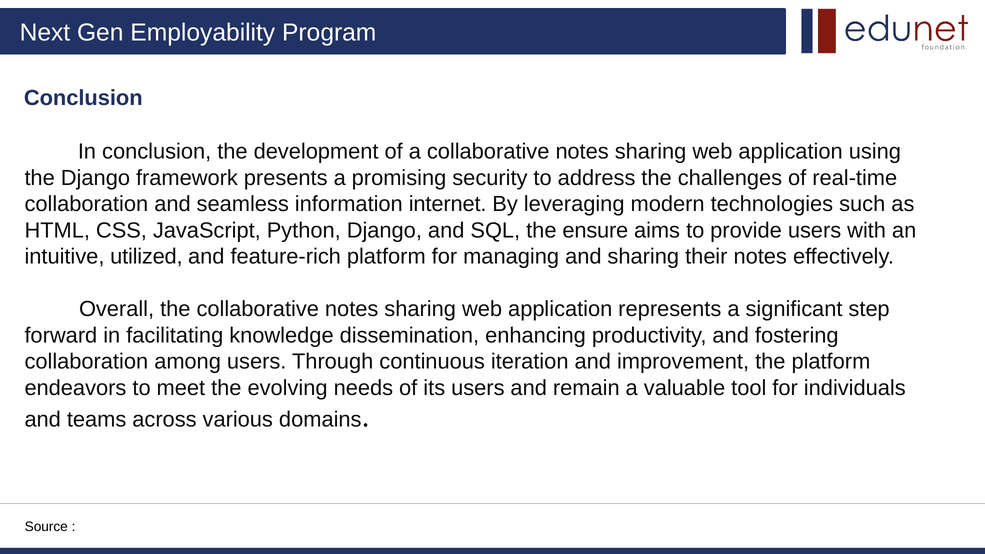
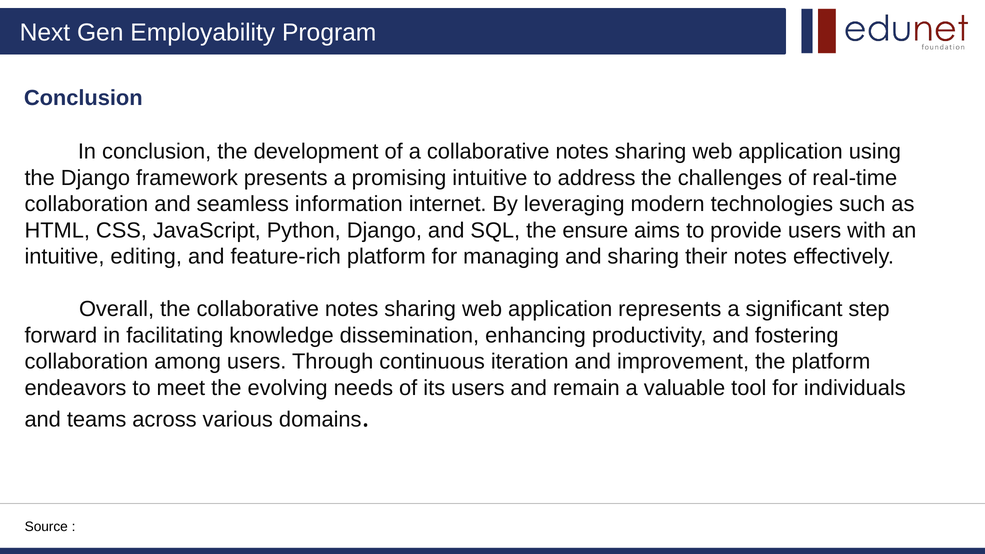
promising security: security -> intuitive
utilized: utilized -> editing
